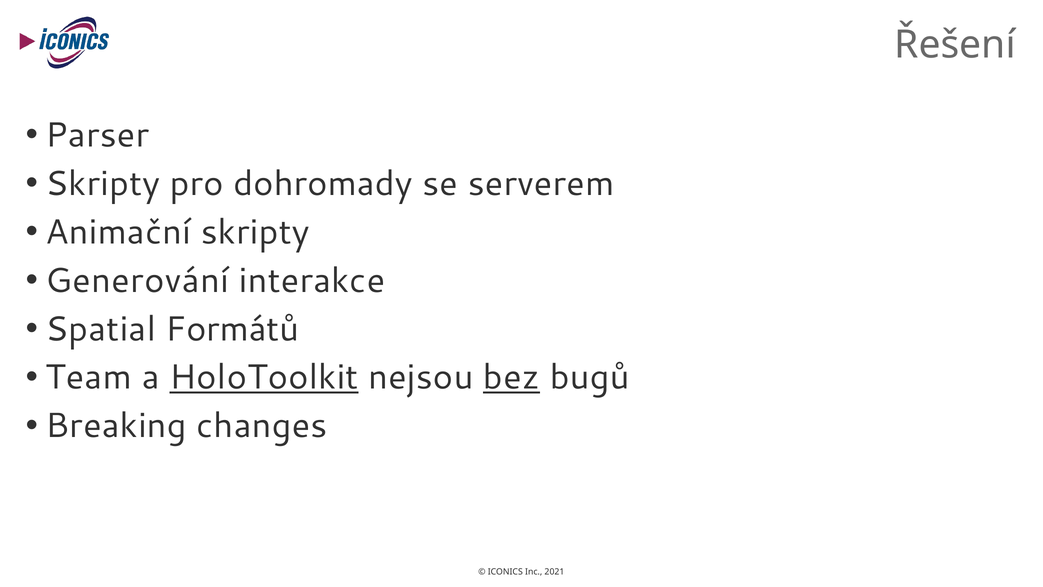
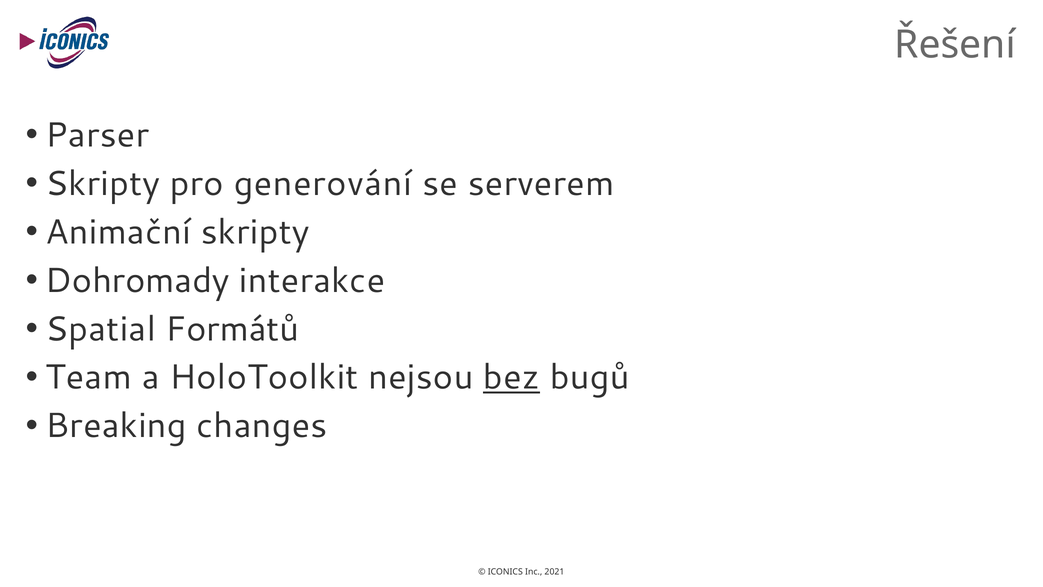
dohromady: dohromady -> generování
Generování: Generování -> Dohromady
HoloToolkit underline: present -> none
